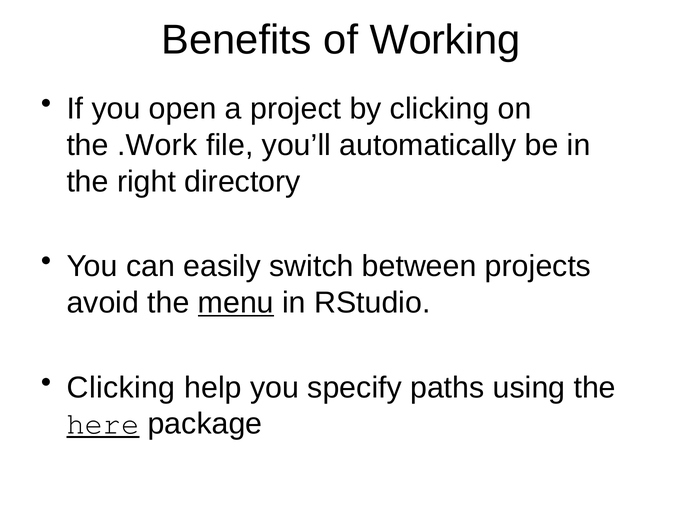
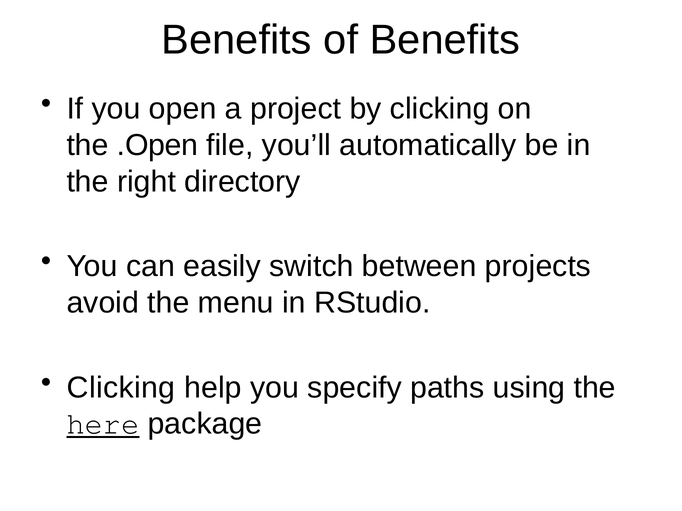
of Working: Working -> Benefits
.Work: .Work -> .Open
menu underline: present -> none
